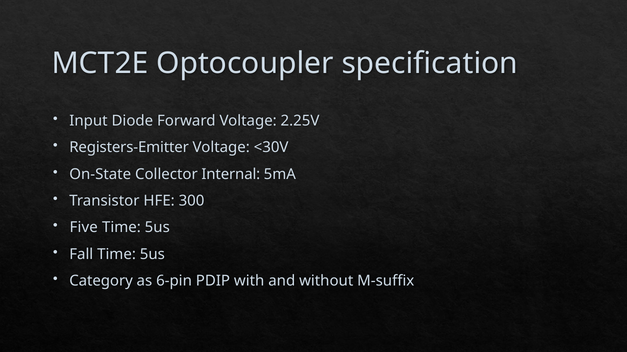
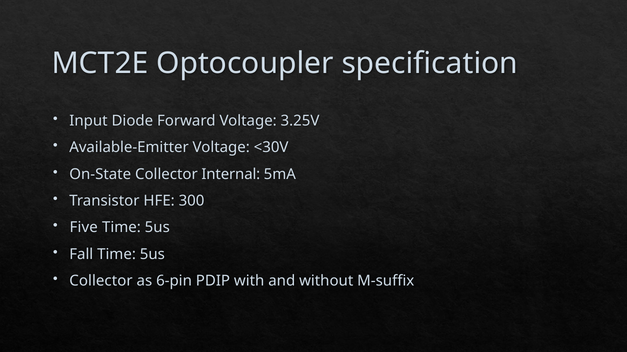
2.25V: 2.25V -> 3.25V
Registers-Emitter: Registers-Emitter -> Available-Emitter
Category at (101, 281): Category -> Collector
